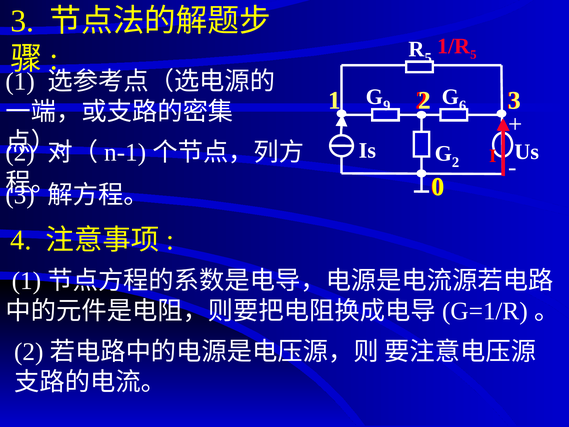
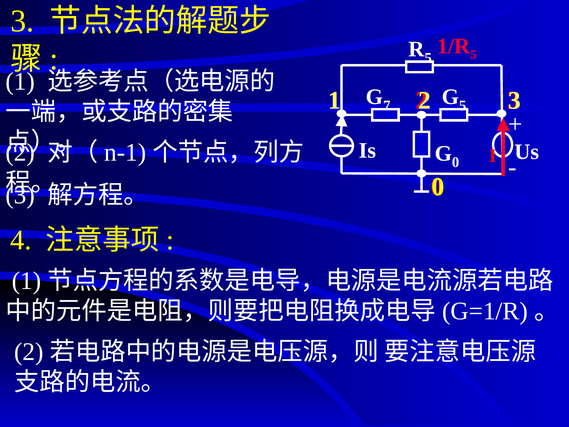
9: 9 -> 7
6 at (463, 105): 6 -> 5
2 at (456, 162): 2 -> 0
